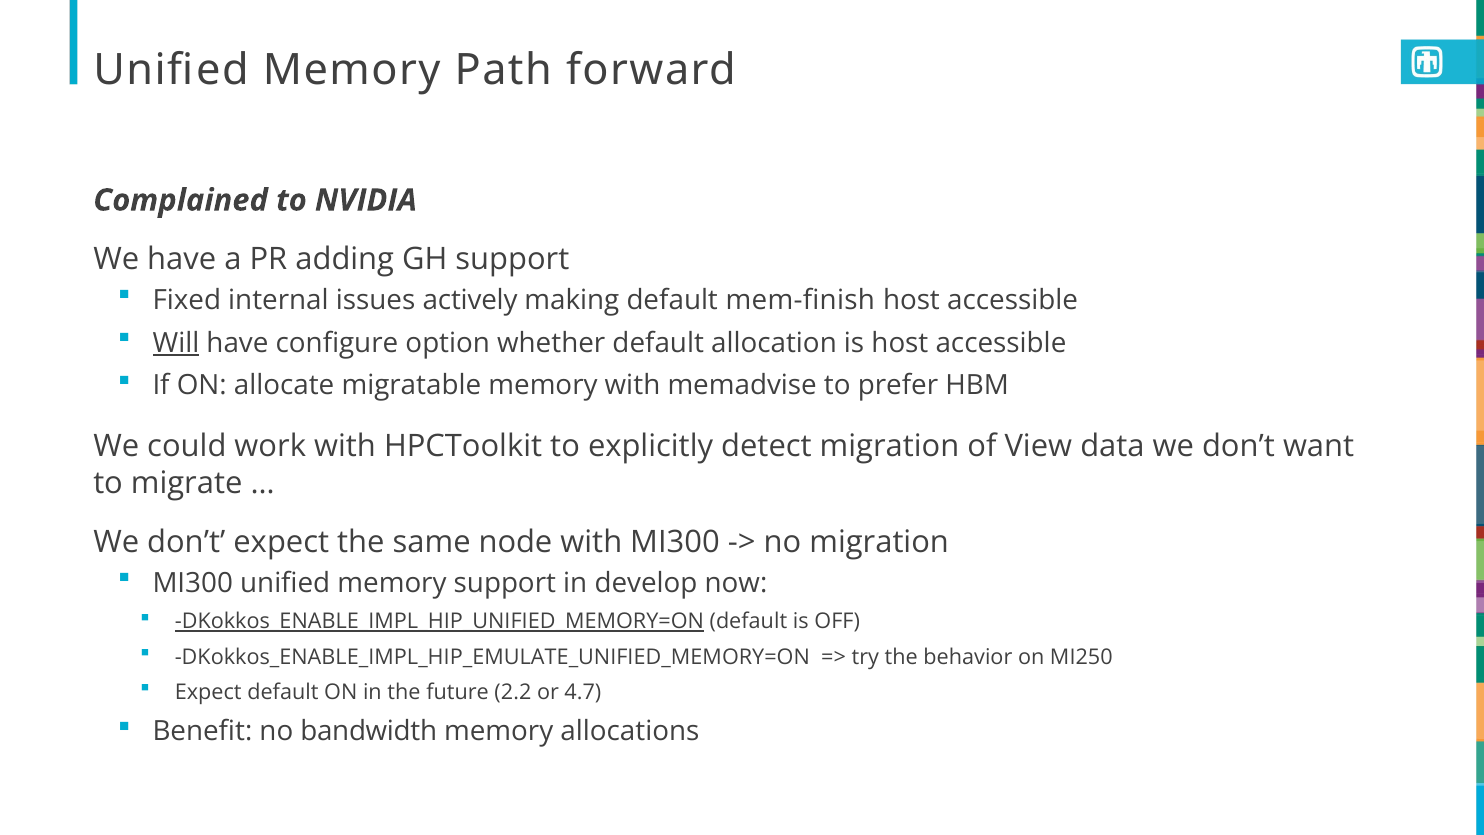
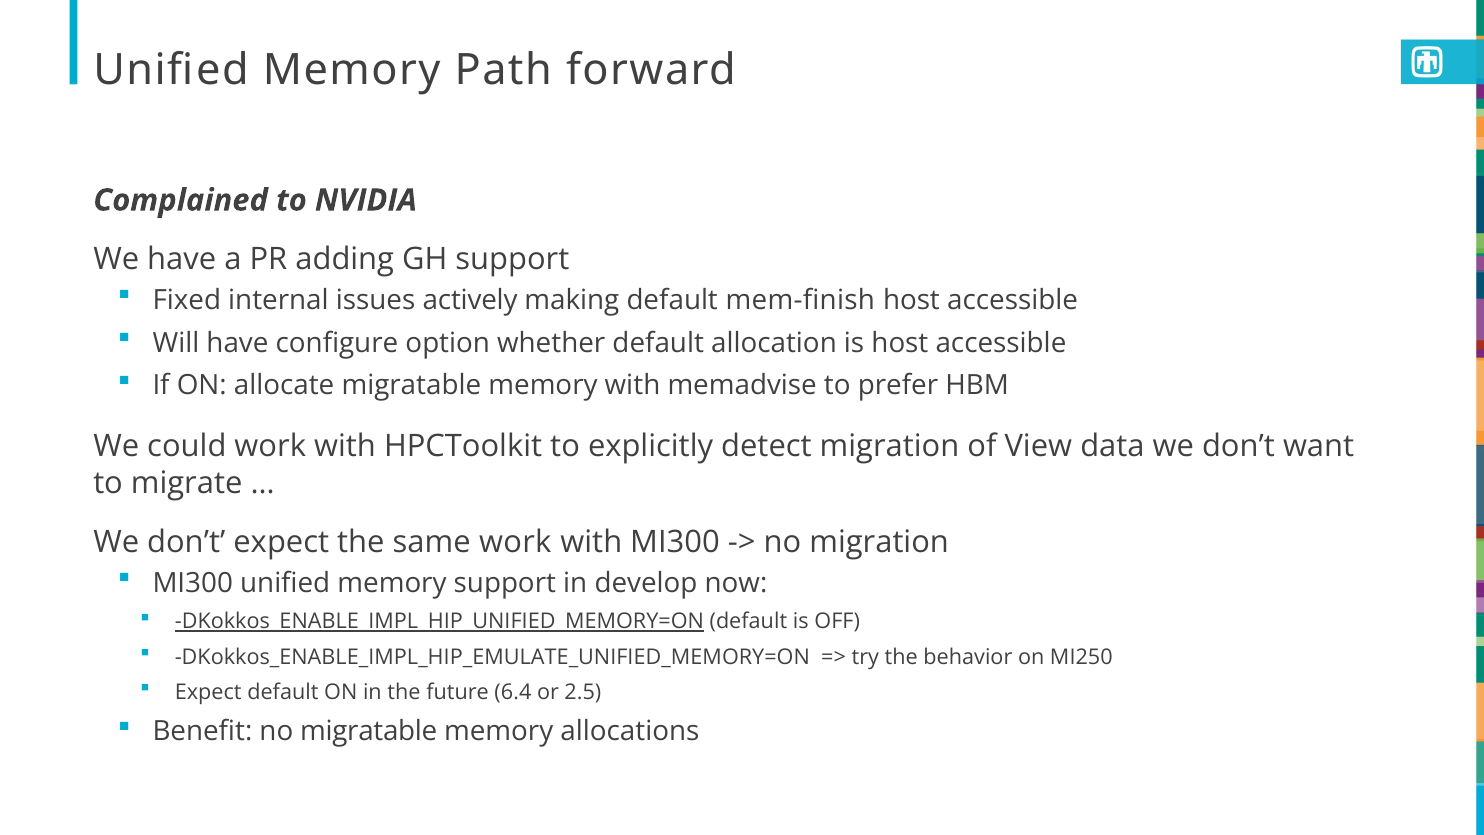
Will underline: present -> none
same node: node -> work
2.2: 2.2 -> 6.4
4.7: 4.7 -> 2.5
no bandwidth: bandwidth -> migratable
